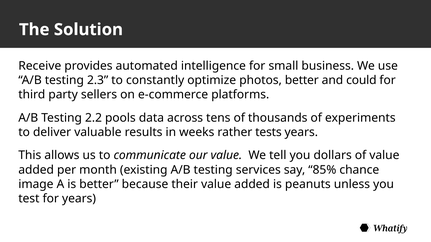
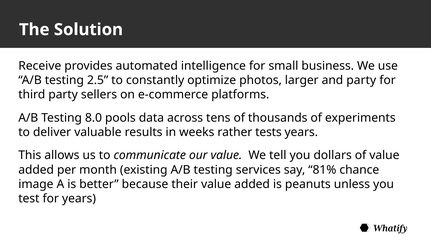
2.3: 2.3 -> 2.5
photos better: better -> larger
and could: could -> party
2.2: 2.2 -> 8.0
85%: 85% -> 81%
